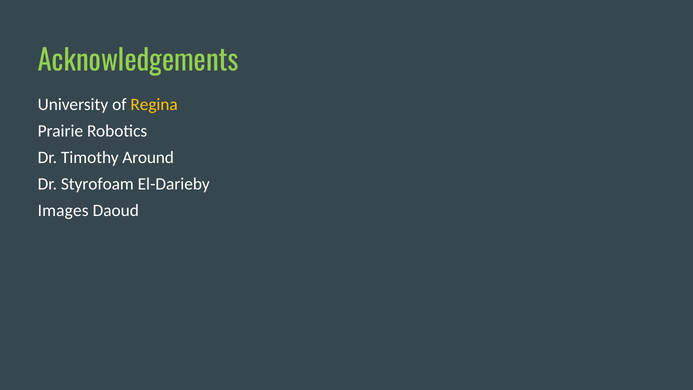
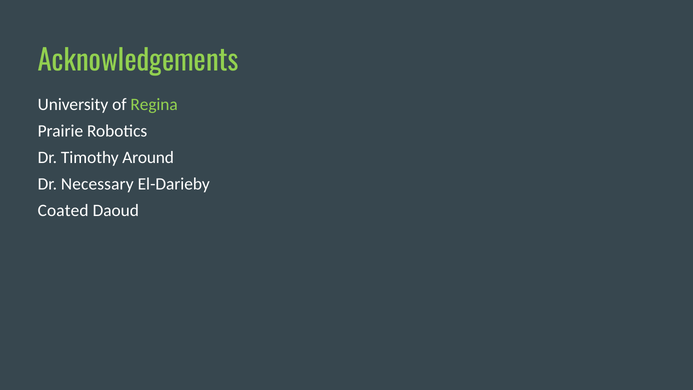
Regina colour: yellow -> light green
Styrofoam: Styrofoam -> Necessary
Images: Images -> Coated
